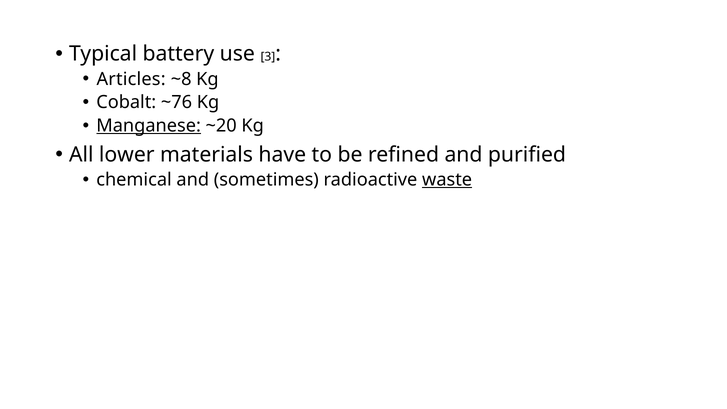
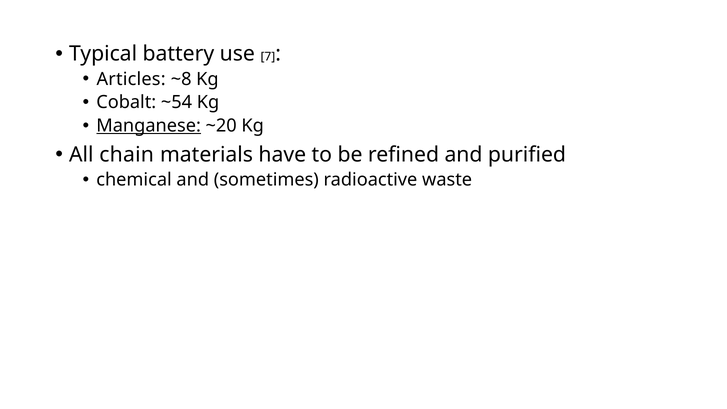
3: 3 -> 7
~76: ~76 -> ~54
lower: lower -> chain
waste underline: present -> none
